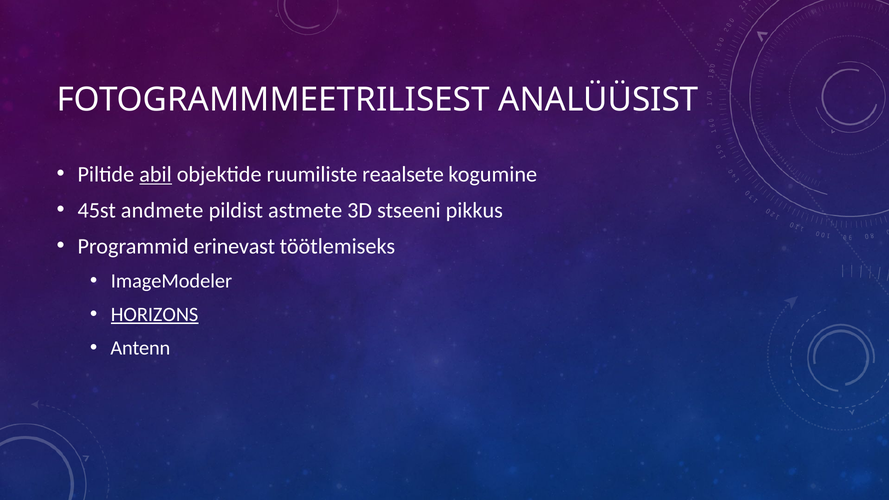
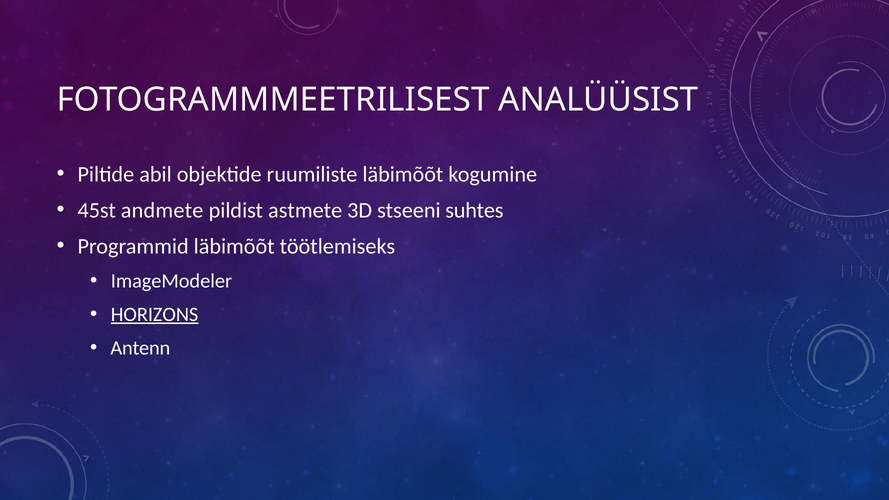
abil underline: present -> none
ruumiliste reaalsete: reaalsete -> läbimõõt
pikkus: pikkus -> suhtes
Programmid erinevast: erinevast -> läbimõõt
